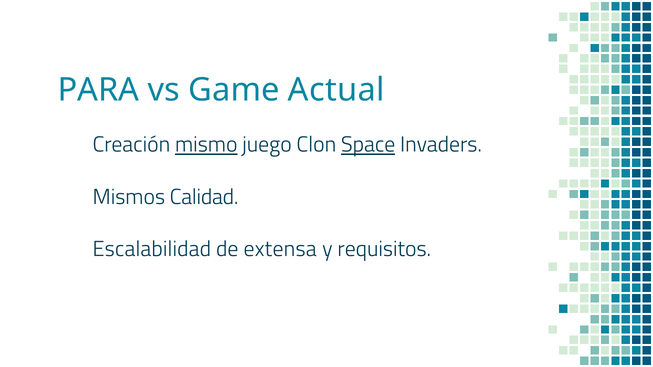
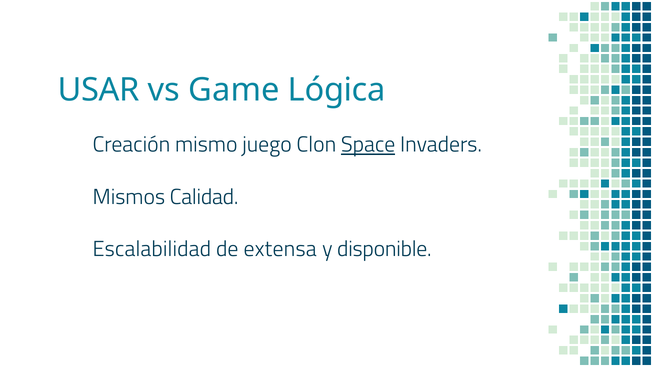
PARA: PARA -> USAR
Actual: Actual -> Lógica
mismo underline: present -> none
requisitos: requisitos -> disponible
